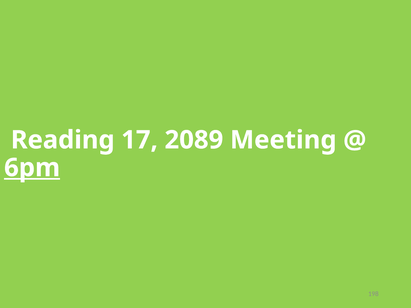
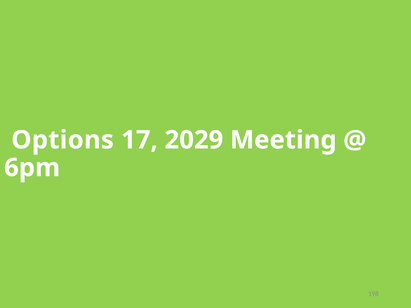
Reading: Reading -> Options
2089: 2089 -> 2029
6pm underline: present -> none
